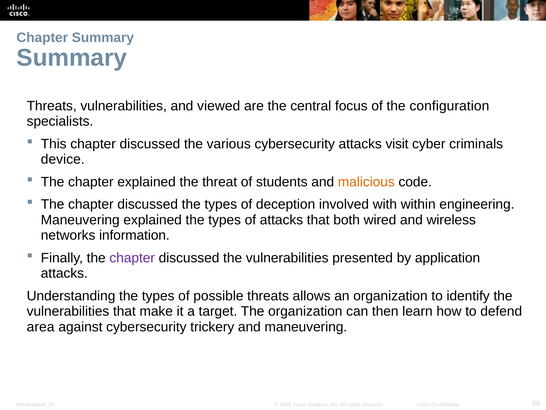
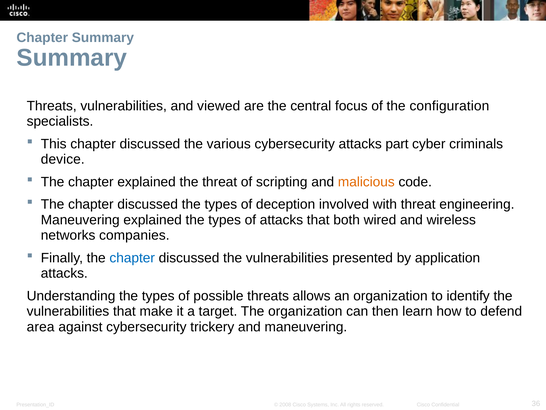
visit: visit -> part
students: students -> scripting
with within: within -> threat
information: information -> companies
chapter at (132, 258) colour: purple -> blue
